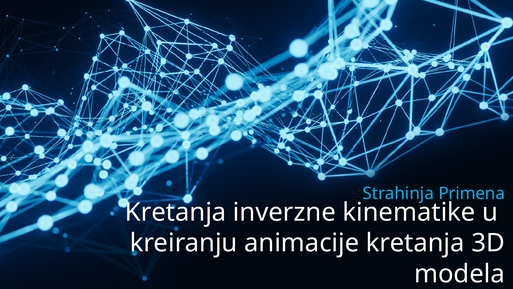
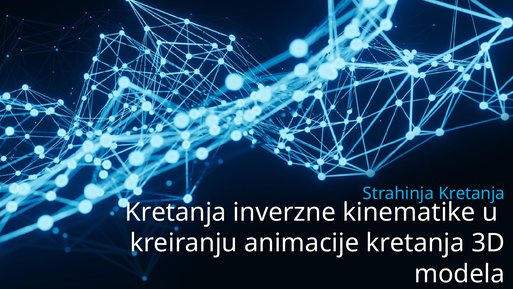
Strahinja Primena: Primena -> Kretanja
